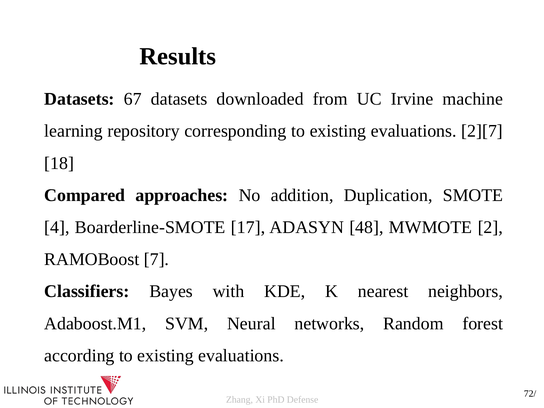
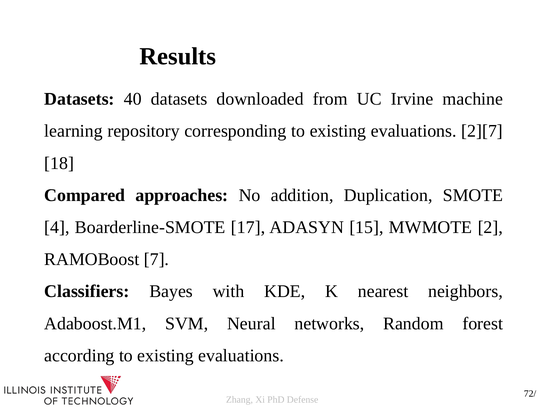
67: 67 -> 40
48: 48 -> 15
